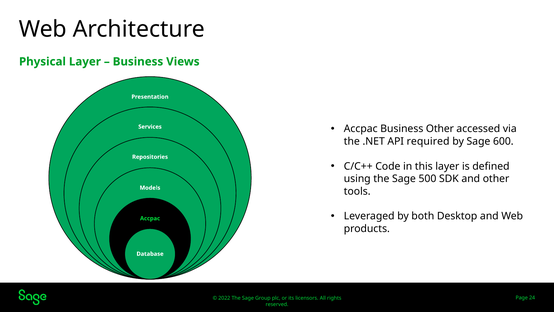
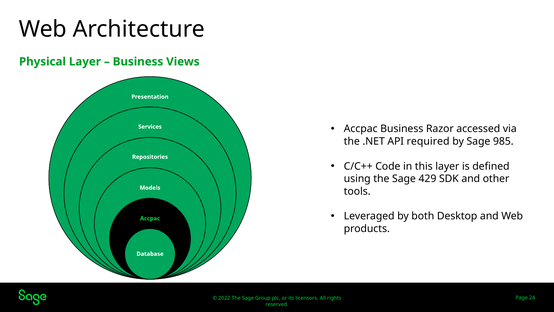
Business Other: Other -> Razor
600: 600 -> 985
500: 500 -> 429
